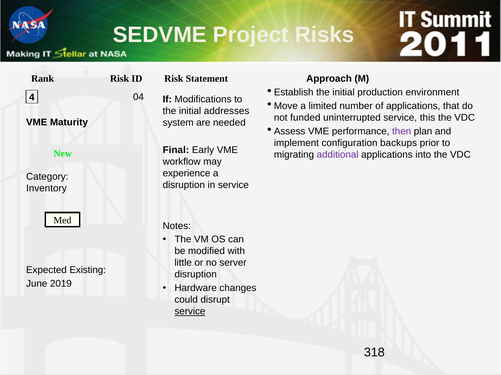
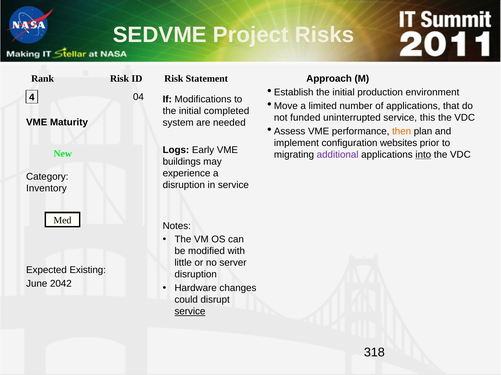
addresses: addresses -> completed
then colour: purple -> orange
backups: backups -> websites
Final: Final -> Logs
into underline: none -> present
workflow: workflow -> buildings
2019: 2019 -> 2042
